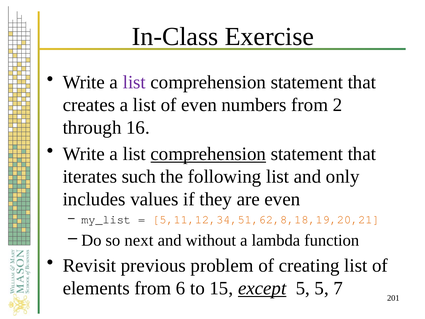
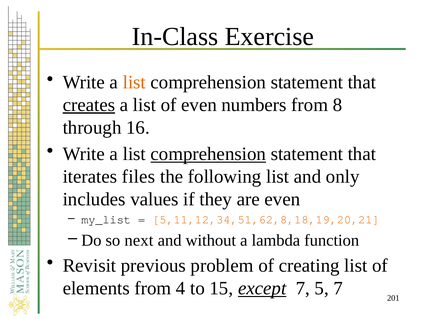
list at (134, 82) colour: purple -> orange
creates underline: none -> present
2: 2 -> 8
such: such -> files
6: 6 -> 4
except 5: 5 -> 7
